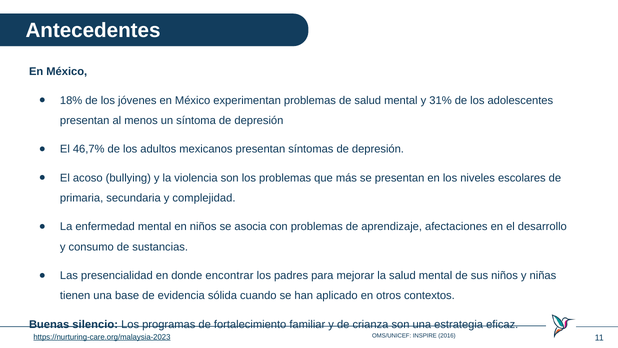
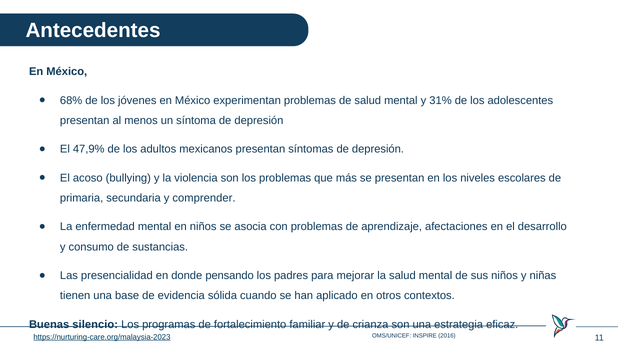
18%: 18% -> 68%
46,7%: 46,7% -> 47,9%
complejidad: complejidad -> comprender
encontrar: encontrar -> pensando
